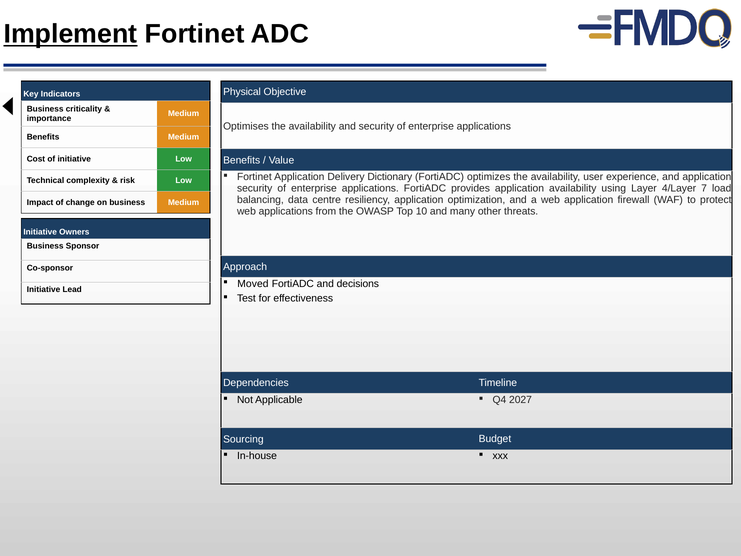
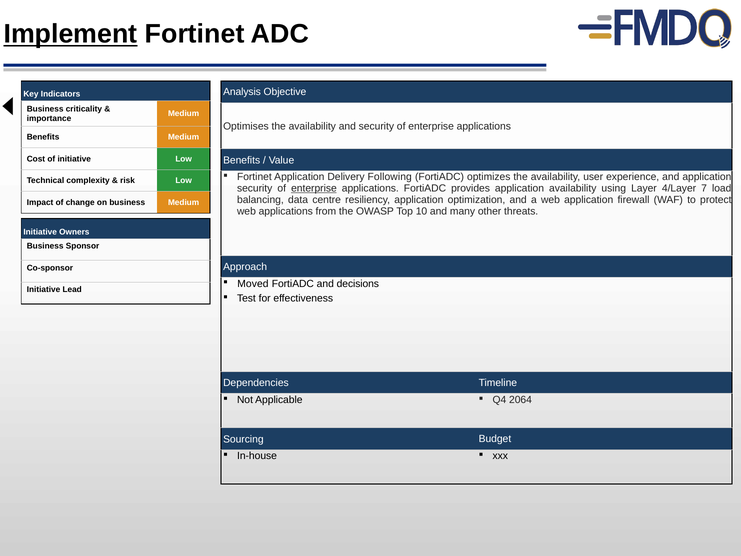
Physical: Physical -> Analysis
Dictionary: Dictionary -> Following
enterprise at (314, 188) underline: none -> present
2027: 2027 -> 2064
